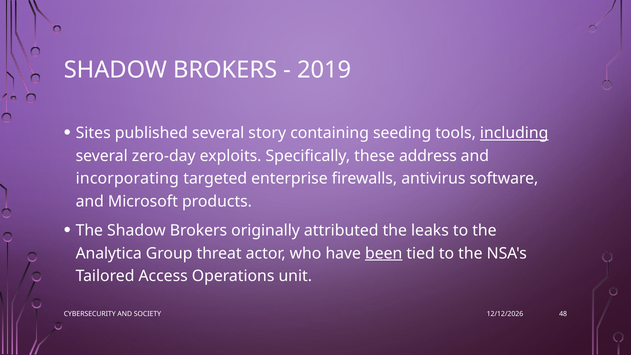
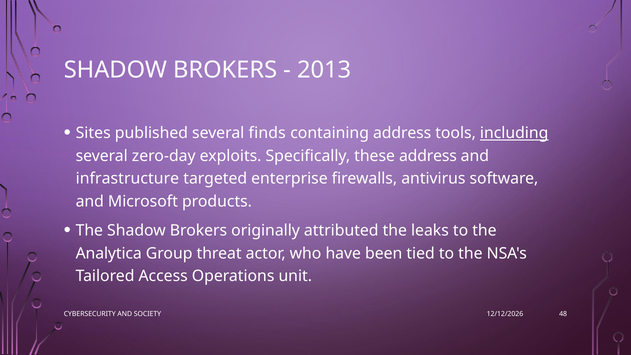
2019: 2019 -> 2013
story: story -> finds
containing seeding: seeding -> address
incorporating: incorporating -> infrastructure
been underline: present -> none
